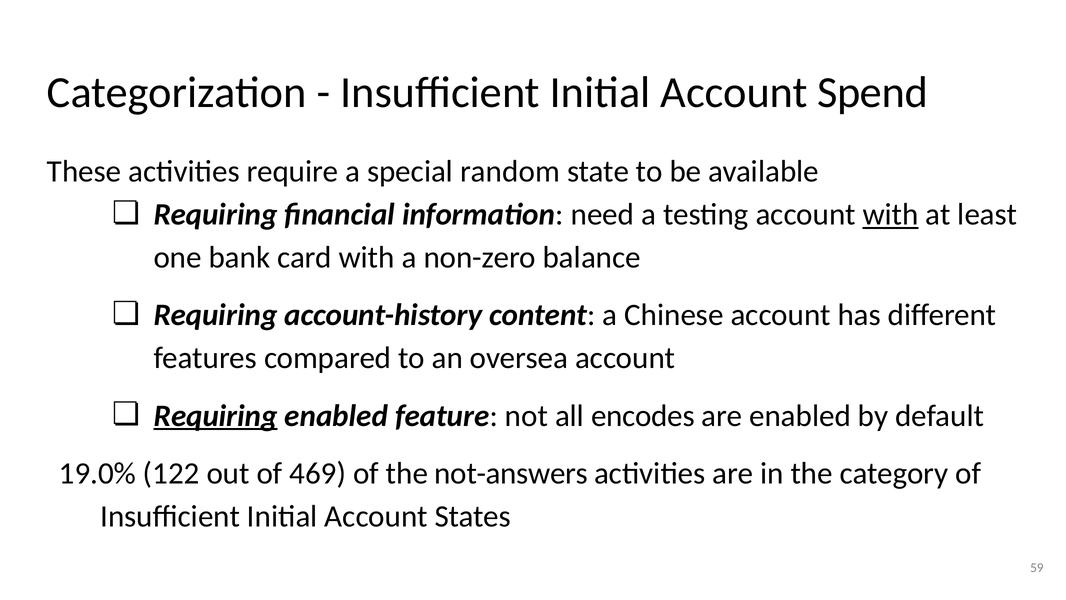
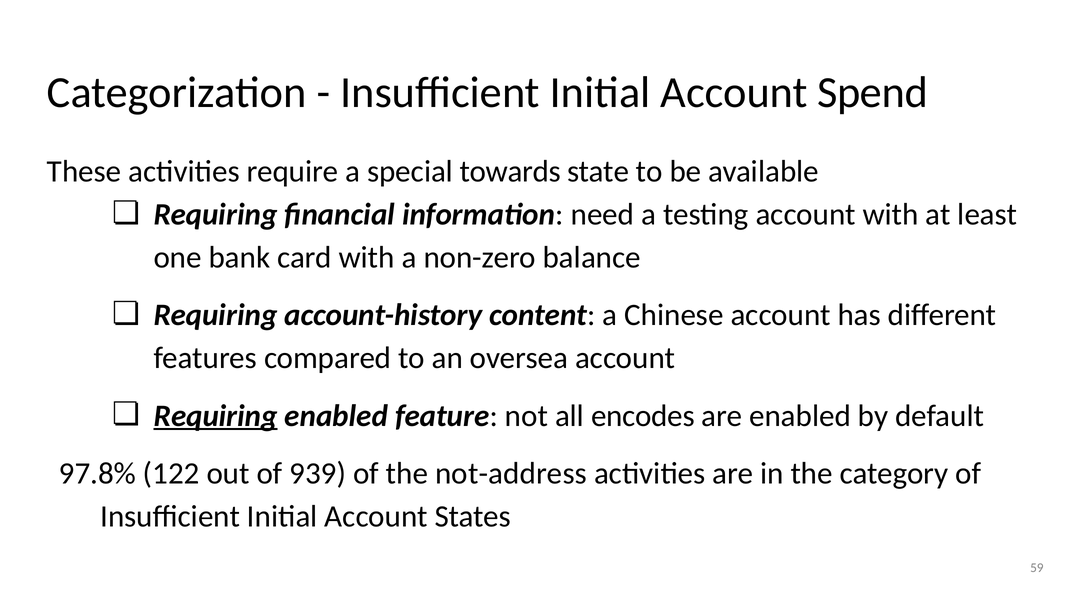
random: random -> towards
with at (891, 214) underline: present -> none
19.0%: 19.0% -> 97.8%
469: 469 -> 939
not-answers: not-answers -> not-address
